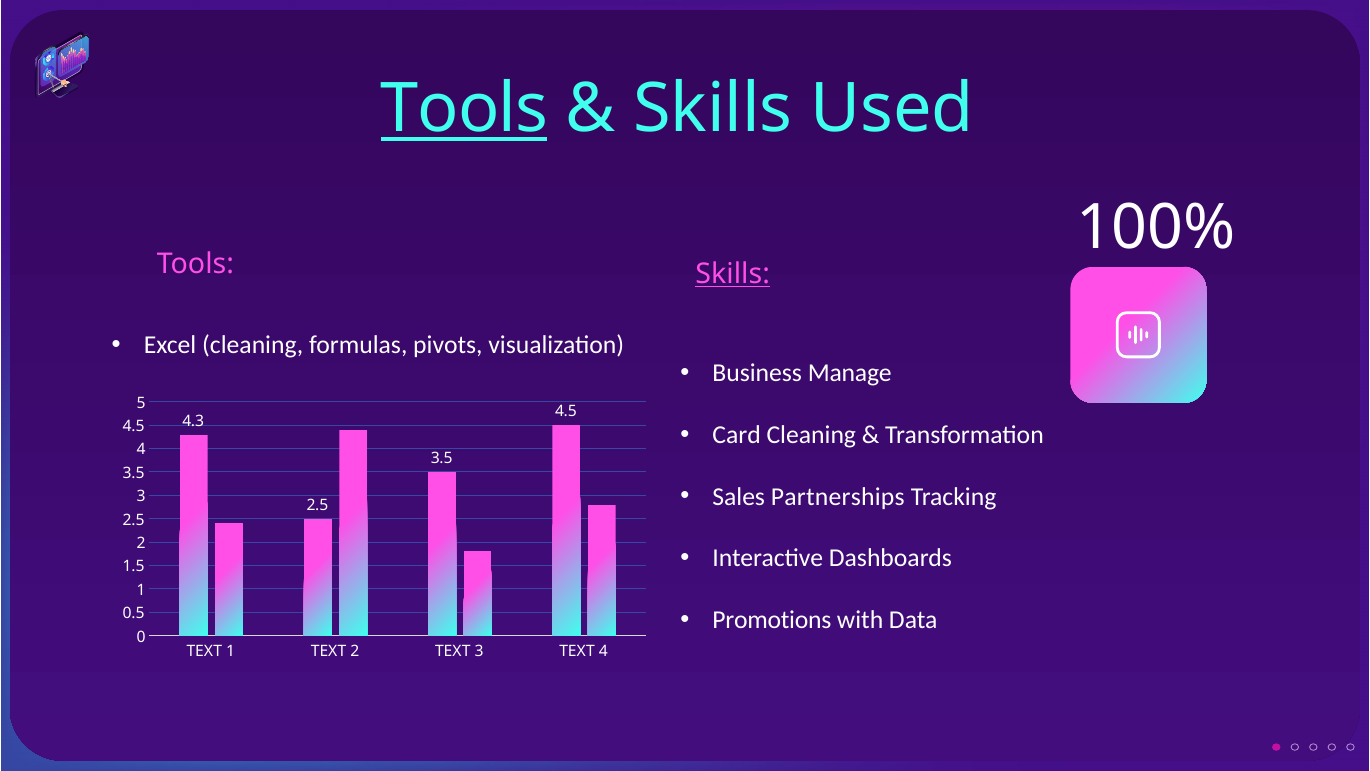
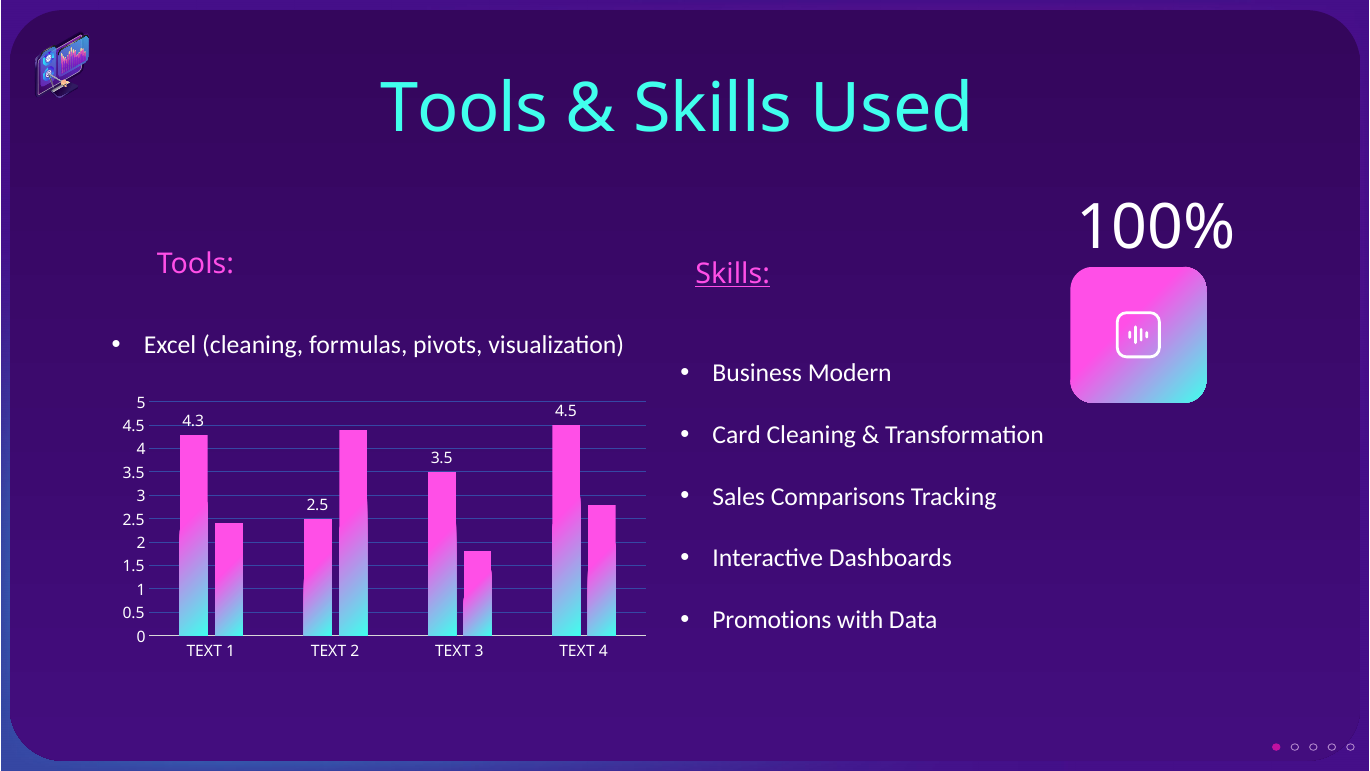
Tools at (464, 109) underline: present -> none
Manage: Manage -> Modern
Partnerships: Partnerships -> Comparisons
